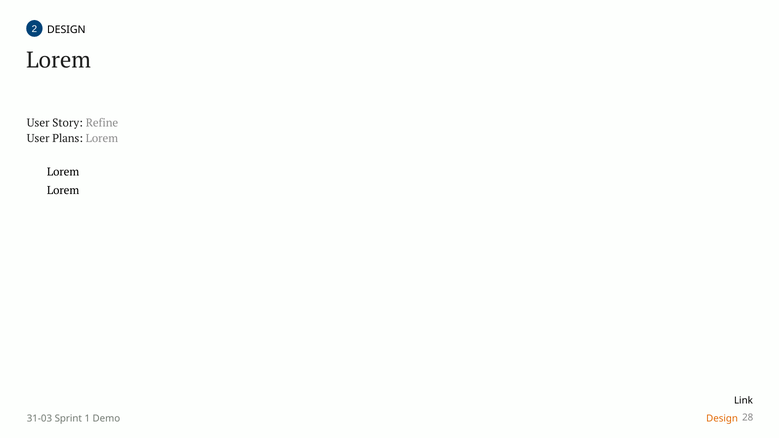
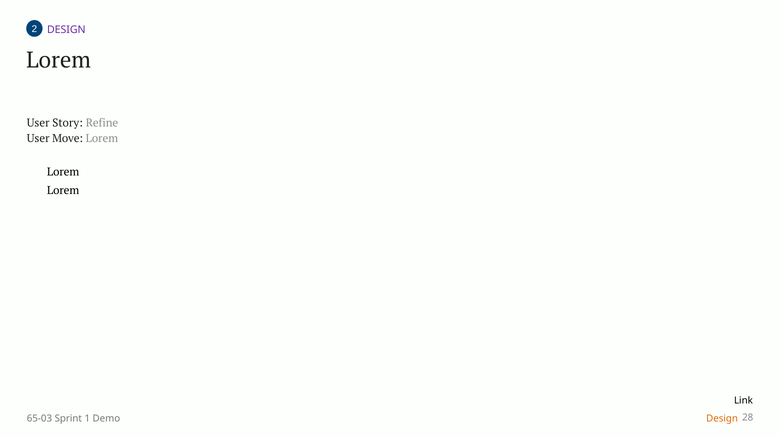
DESIGN at (66, 30) colour: black -> purple
Plans: Plans -> Move
31-03: 31-03 -> 65-03
